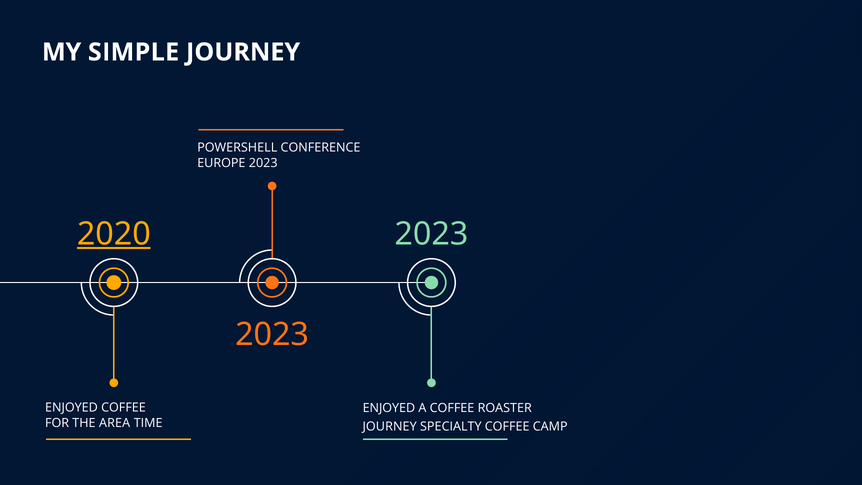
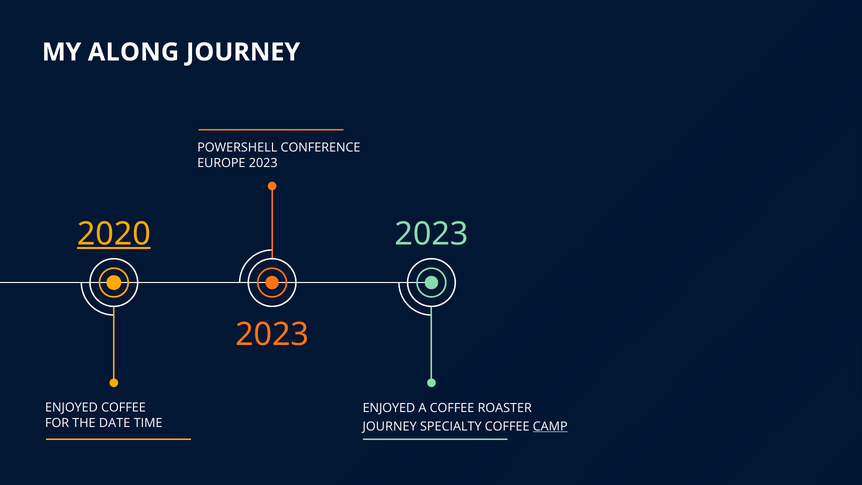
SIMPLE: SIMPLE -> ALONG
AREA: AREA -> DATE
CAMP underline: none -> present
